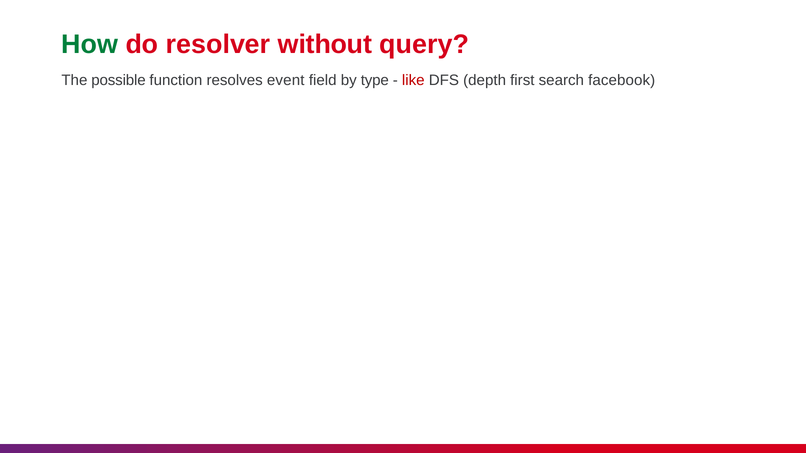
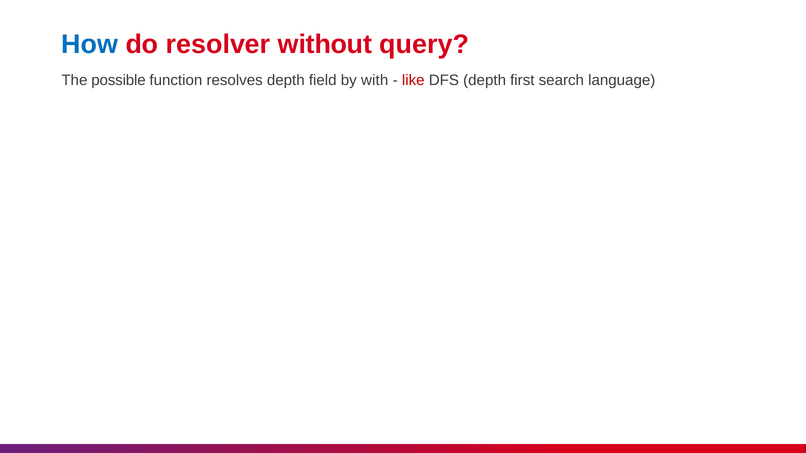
How colour: green -> blue
resolves event: event -> depth
type: type -> with
facebook: facebook -> language
